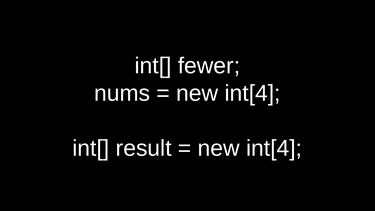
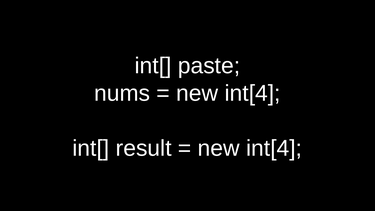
fewer: fewer -> paste
